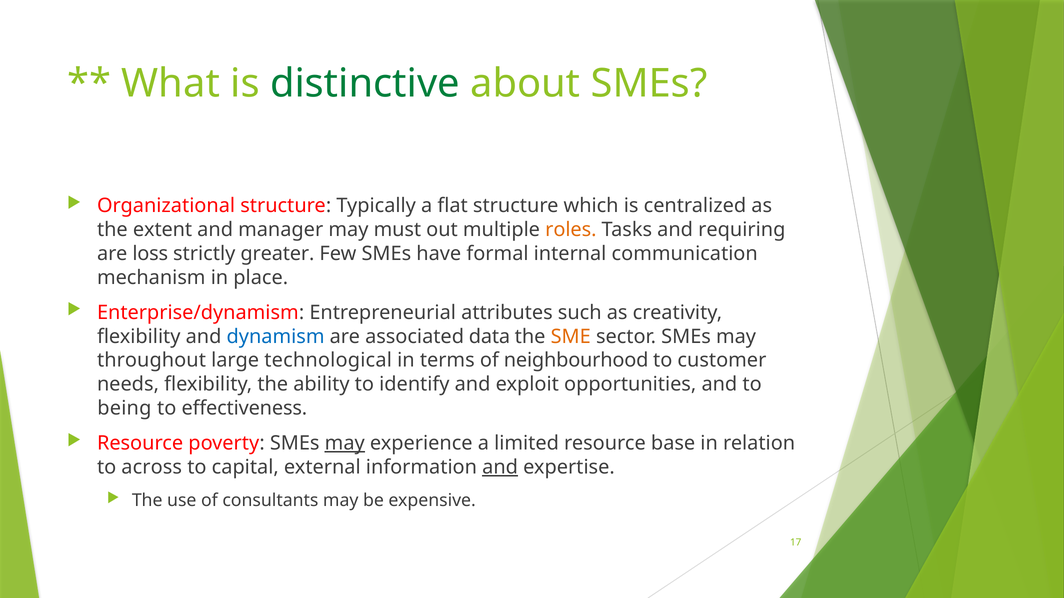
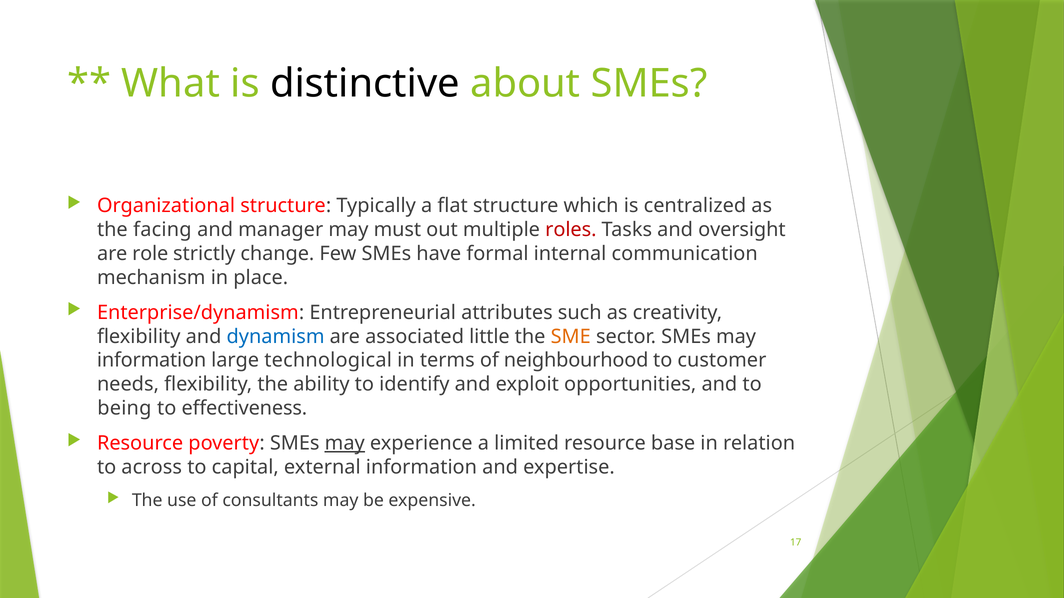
distinctive colour: green -> black
extent: extent -> facing
roles colour: orange -> red
requiring: requiring -> oversight
loss: loss -> role
greater: greater -> change
data: data -> little
throughout at (151, 361): throughout -> information
and at (500, 467) underline: present -> none
